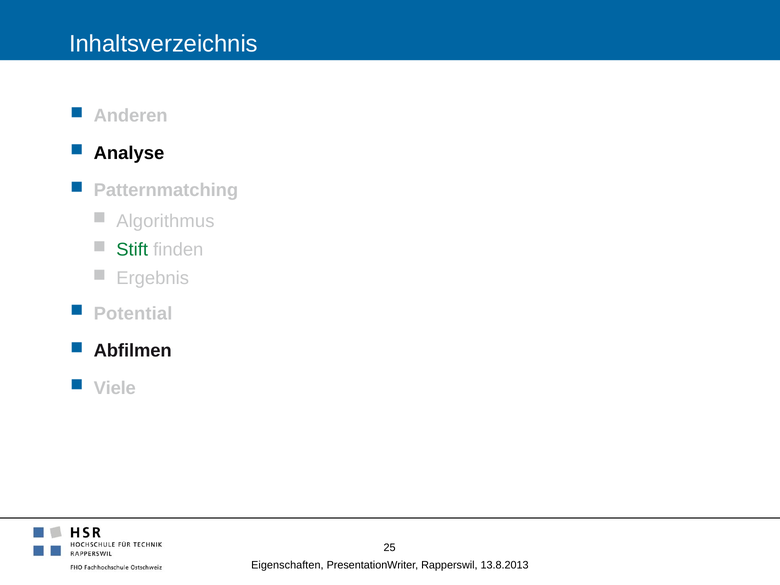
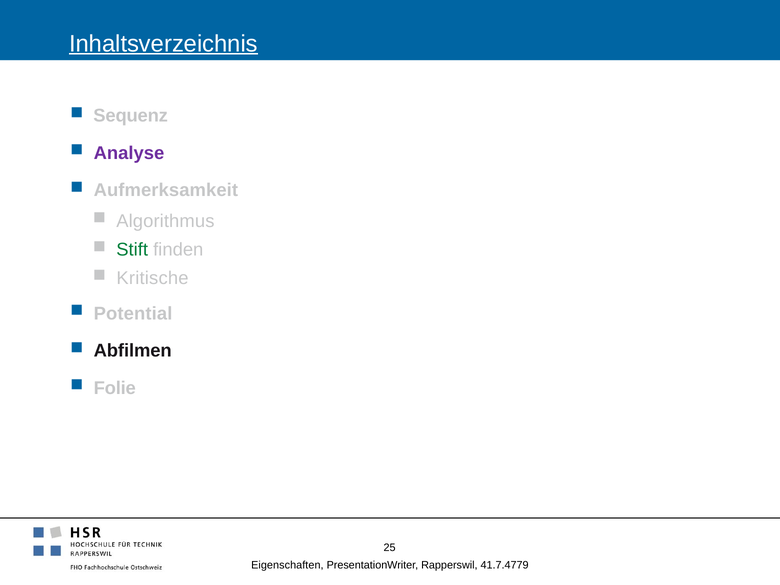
Inhaltsverzeichnis underline: none -> present
Anderen: Anderen -> Sequenz
Analyse colour: black -> purple
Patternmatching: Patternmatching -> Aufmerksamkeit
Ergebnis: Ergebnis -> Kritische
Viele: Viele -> Folie
13.8.2013: 13.8.2013 -> 41.7.4779
